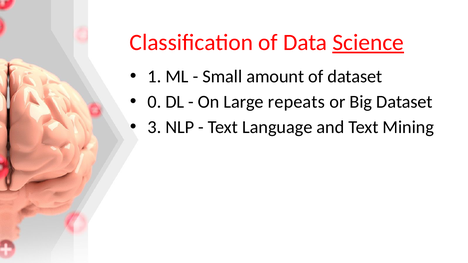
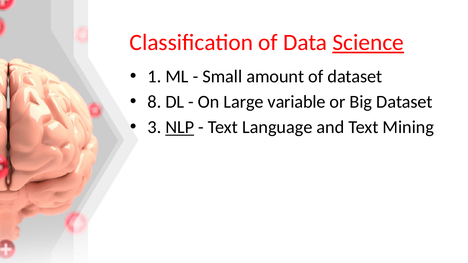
0: 0 -> 8
repeats: repeats -> variable
NLP underline: none -> present
